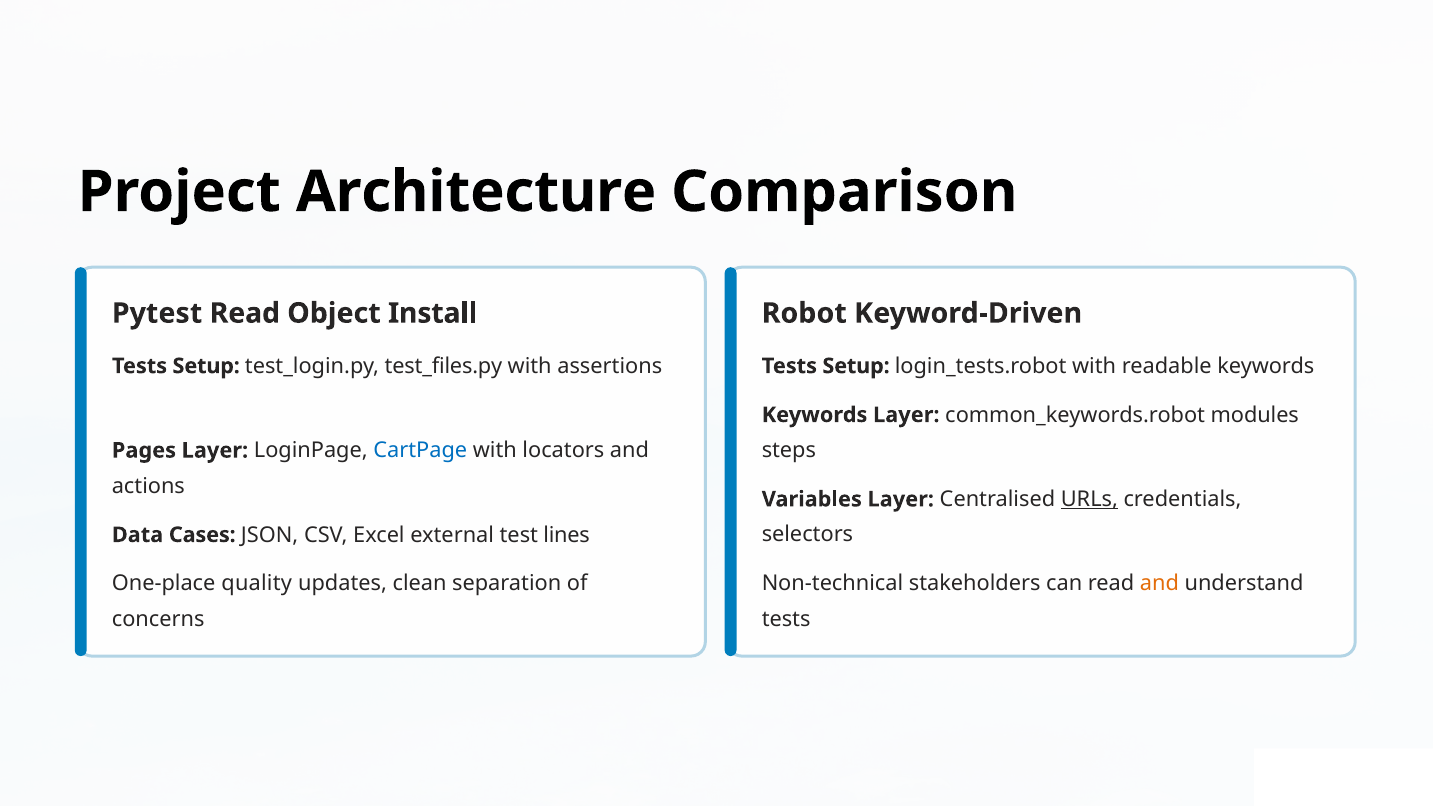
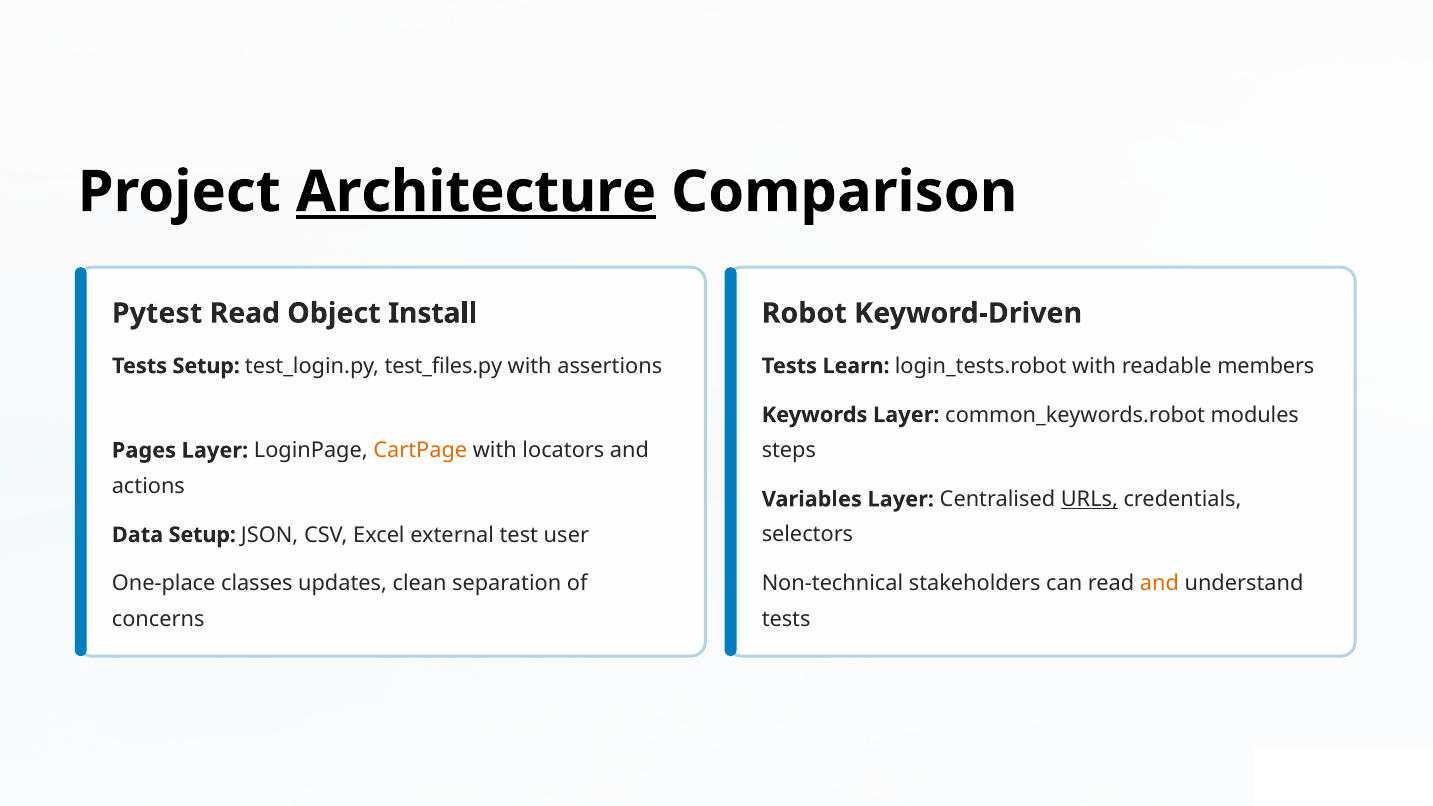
Architecture underline: none -> present
Setup at (856, 366): Setup -> Learn
readable keywords: keywords -> members
CartPage colour: blue -> orange
Data Cases: Cases -> Setup
lines: lines -> user
quality: quality -> classes
